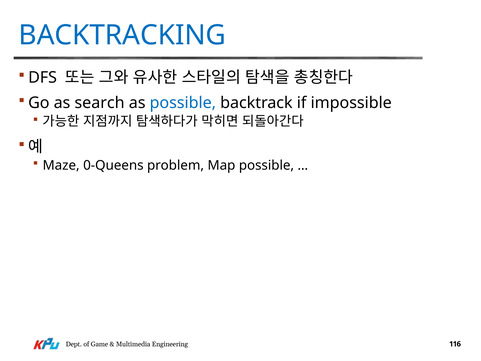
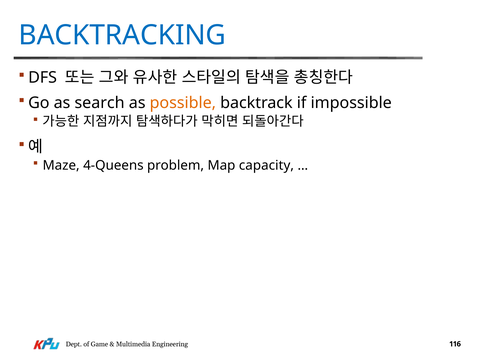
possible at (183, 103) colour: blue -> orange
0-Queens: 0-Queens -> 4-Queens
Map possible: possible -> capacity
